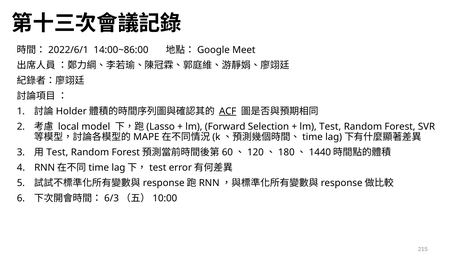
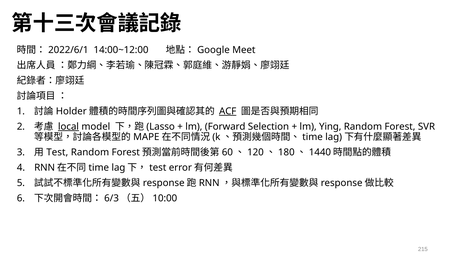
14:00~86:00: 14:00~86:00 -> 14:00~12:00
local underline: none -> present
lm Test: Test -> Ying
